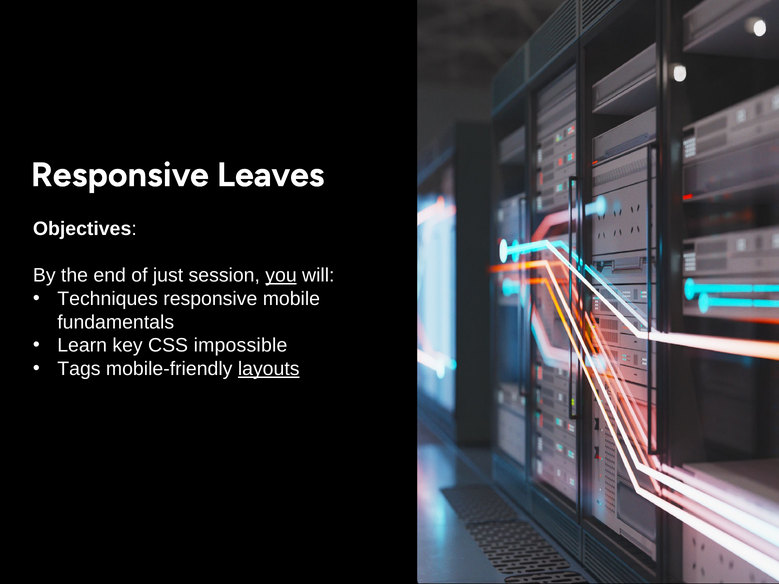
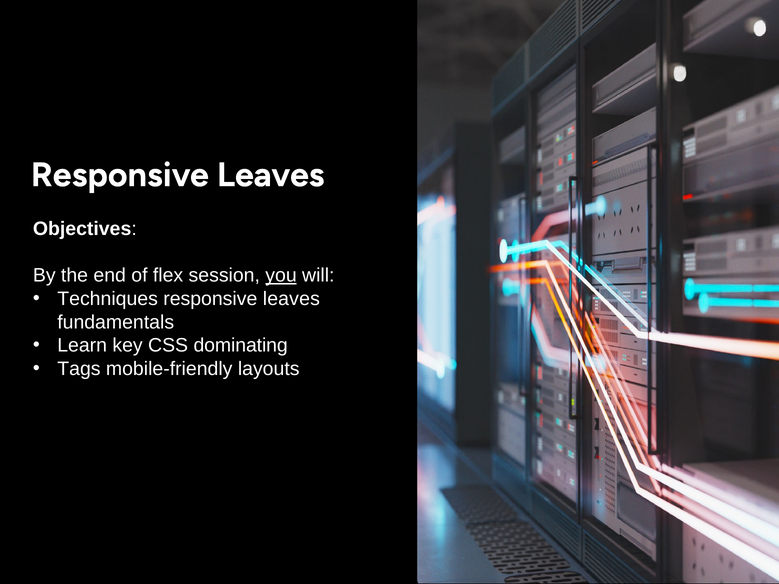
just: just -> flex
mobile at (291, 299): mobile -> leaves
impossible: impossible -> dominating
layouts underline: present -> none
